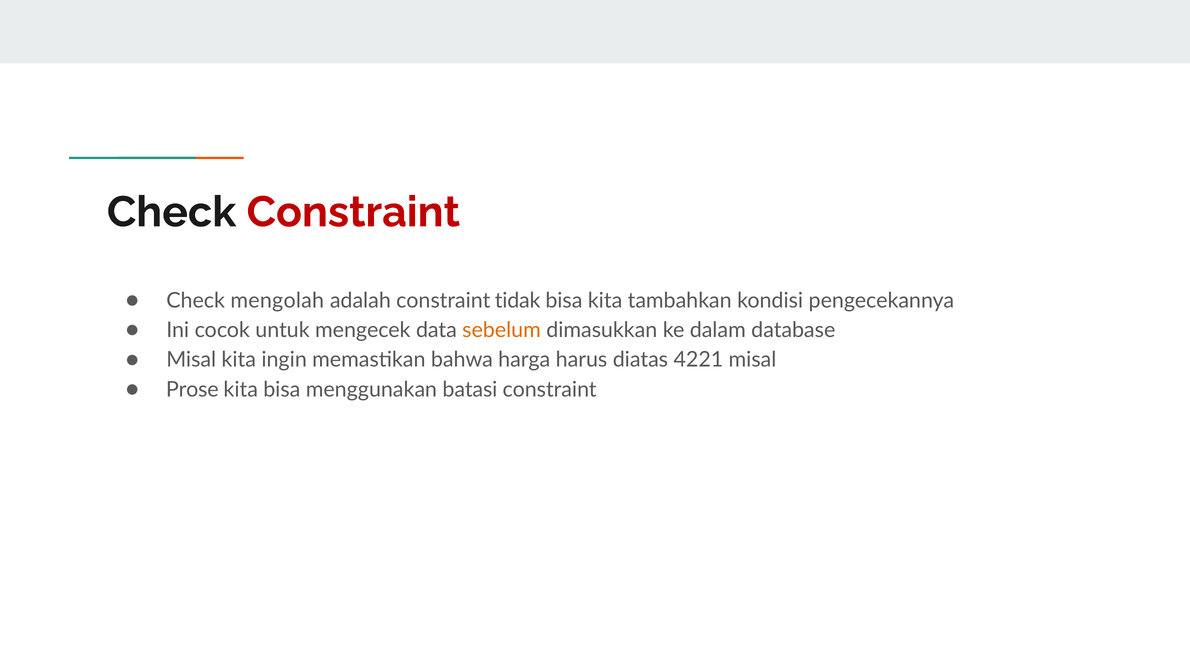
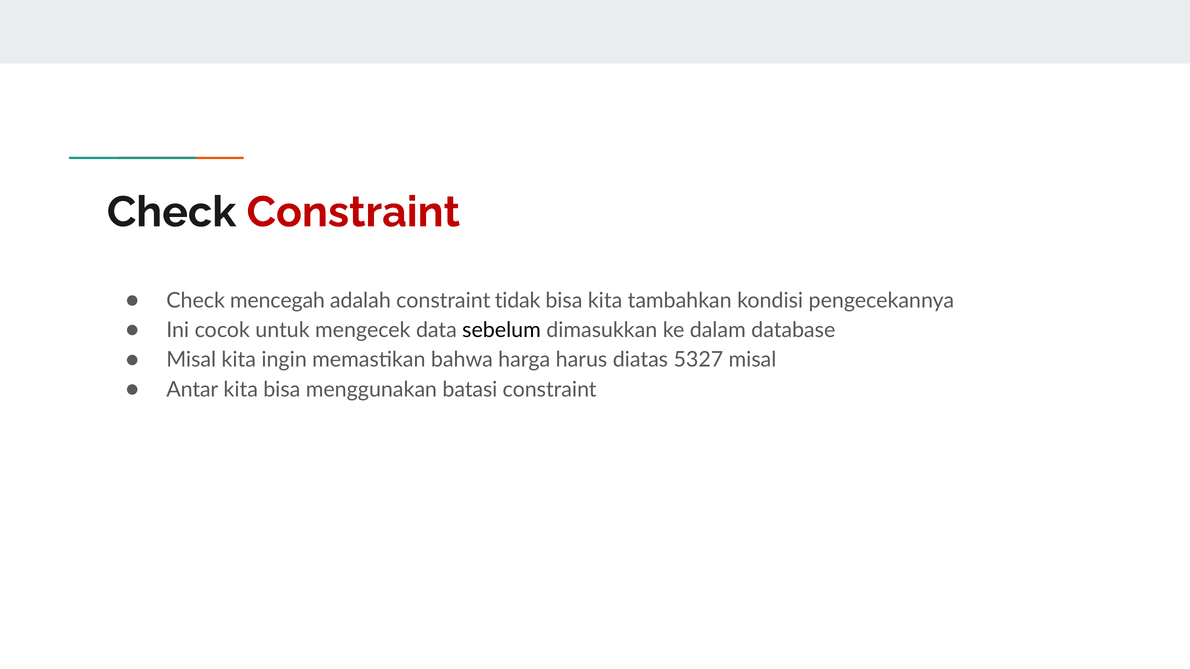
mengolah: mengolah -> mencegah
sebelum colour: orange -> black
4221: 4221 -> 5327
Prose: Prose -> Antar
